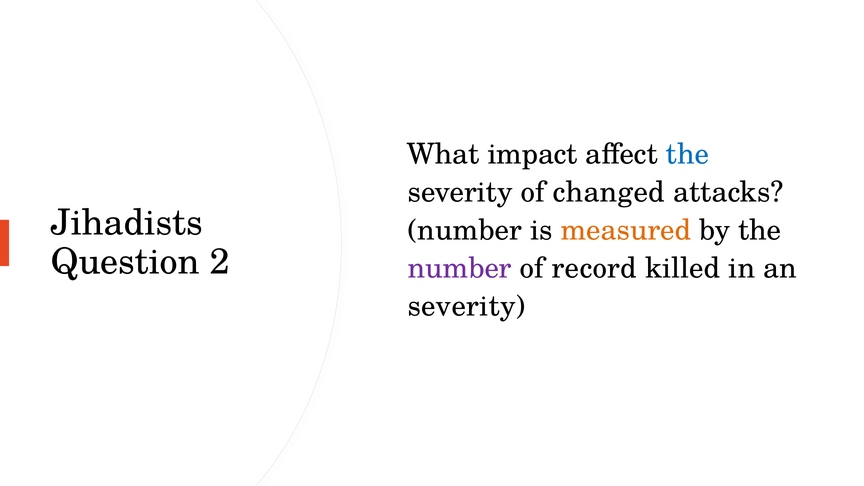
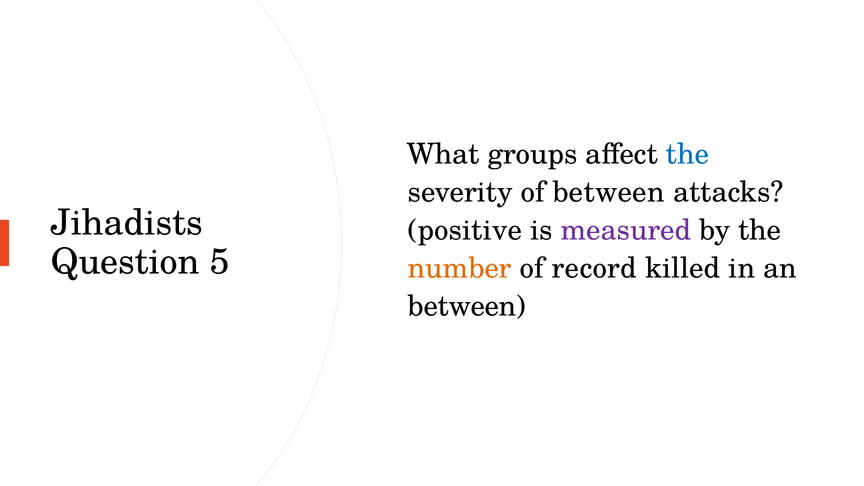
impact: impact -> groups
of changed: changed -> between
number at (465, 230): number -> positive
measured colour: orange -> purple
2: 2 -> 5
number at (460, 268) colour: purple -> orange
severity at (467, 306): severity -> between
